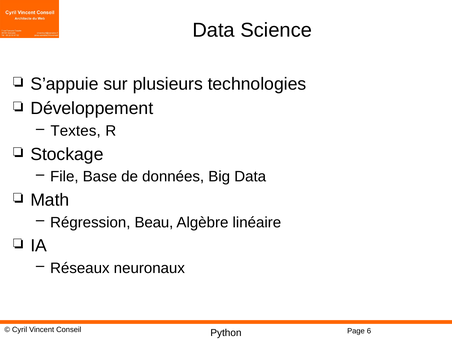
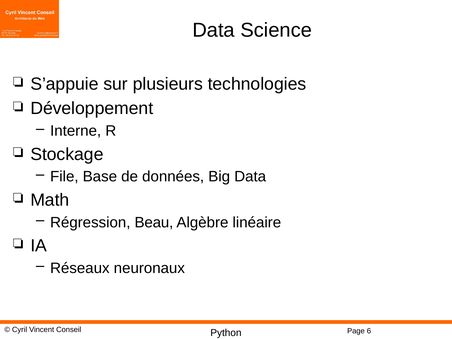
Textes: Textes -> Interne
